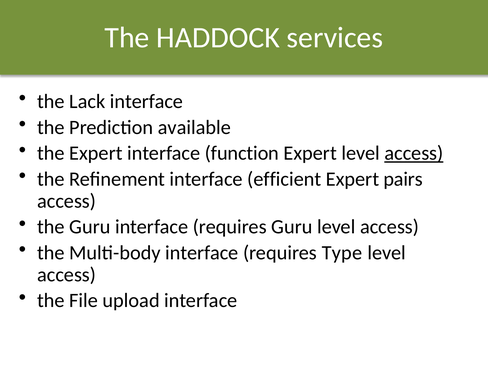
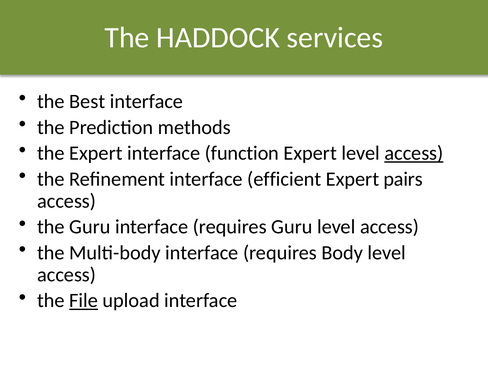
Lack: Lack -> Best
available: available -> methods
Type: Type -> Body
File underline: none -> present
